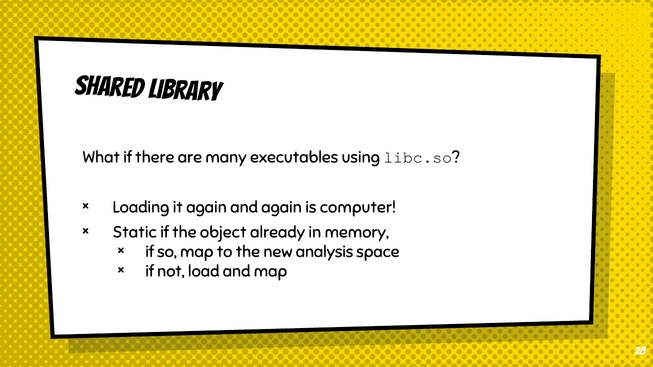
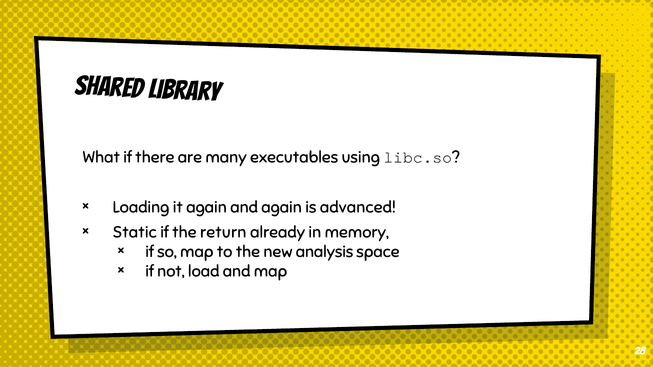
computer: computer -> advanced
object: object -> return
